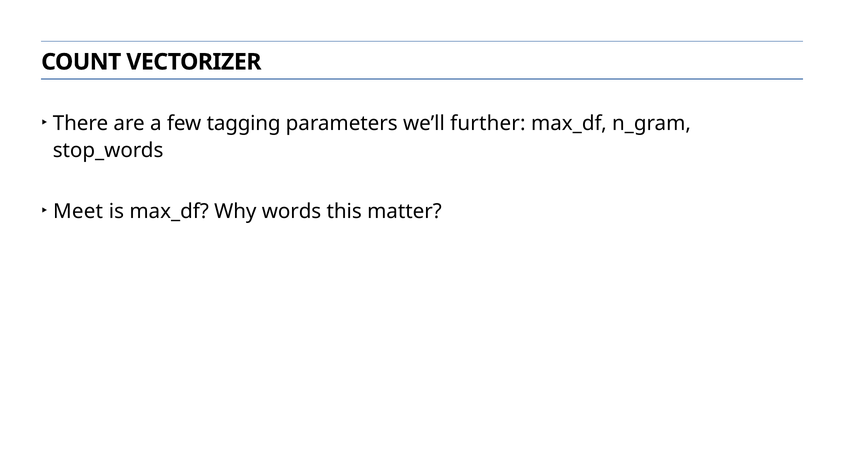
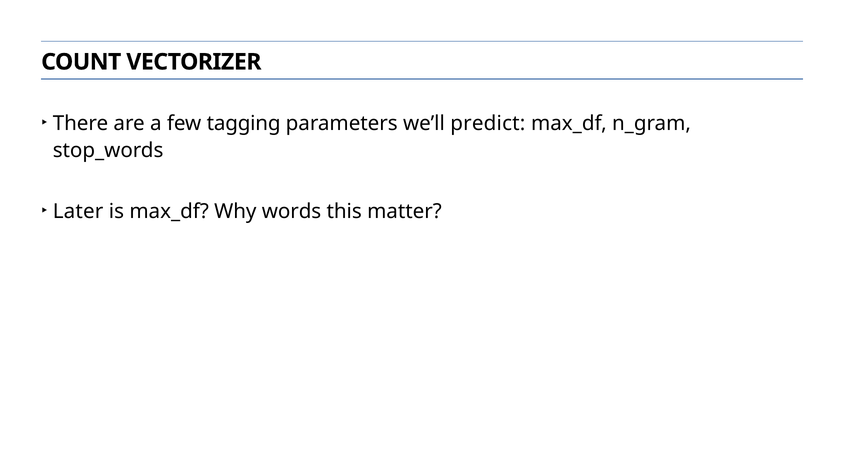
further: further -> predict
Meet: Meet -> Later
